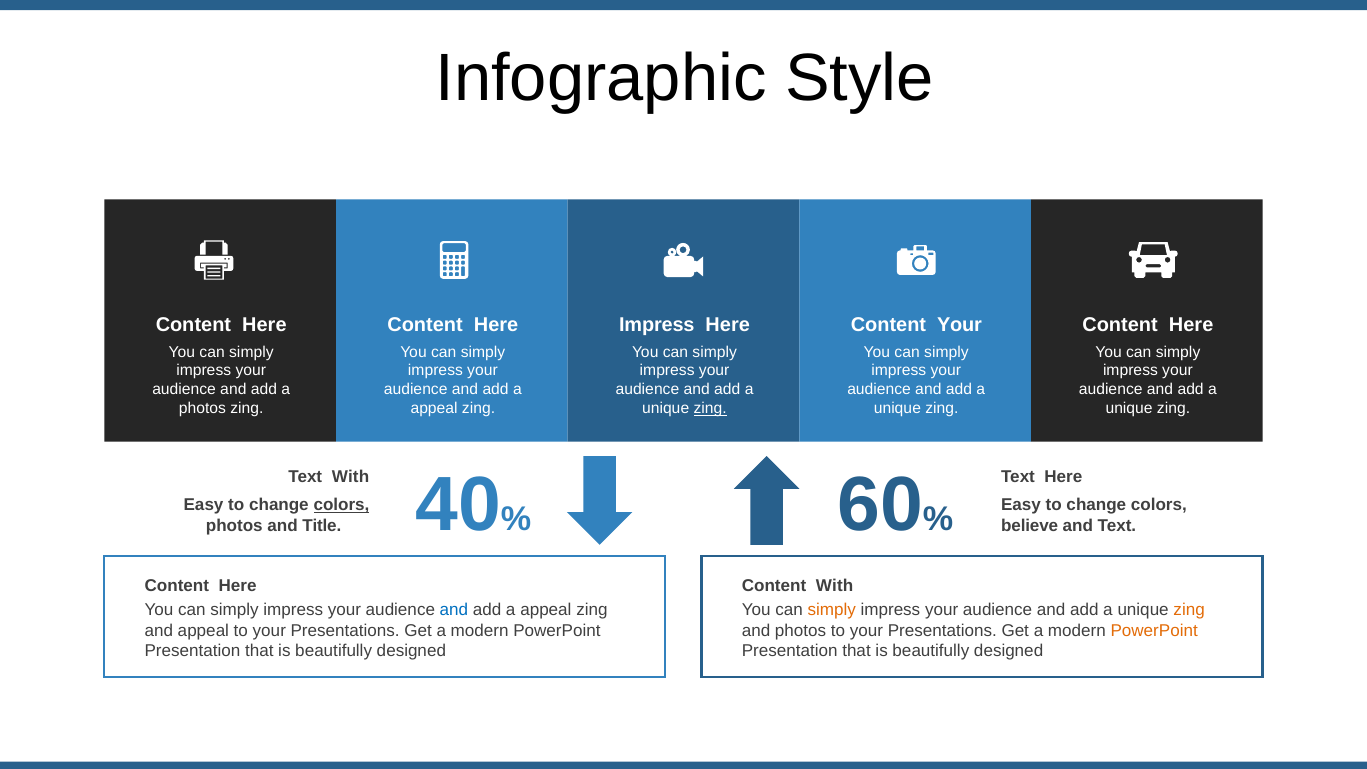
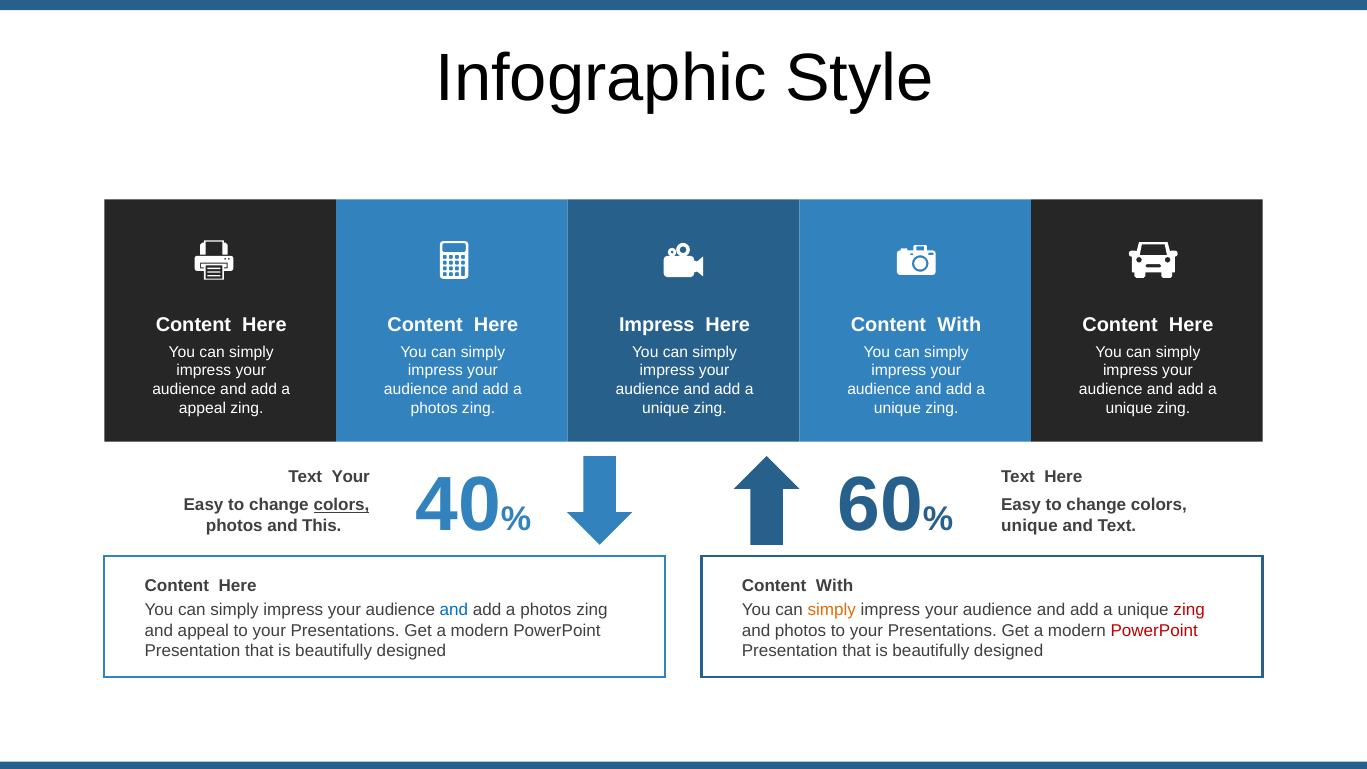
Your at (960, 325): Your -> With
photos at (202, 408): photos -> appeal
appeal at (434, 408): appeal -> photos
zing at (710, 408) underline: present -> none
Text With: With -> Your
Title: Title -> This
believe at (1030, 525): believe -> unique
appeal at (546, 610): appeal -> photos
zing at (1189, 610) colour: orange -> red
PowerPoint at (1154, 630) colour: orange -> red
